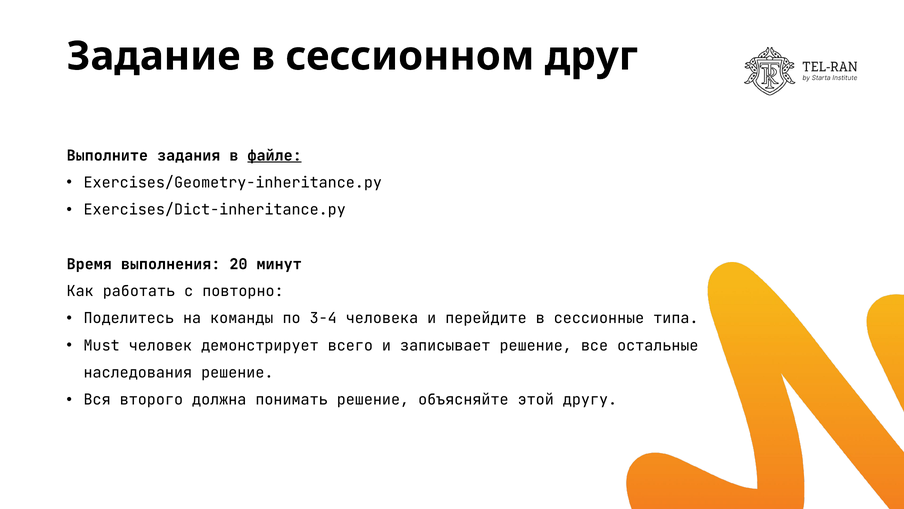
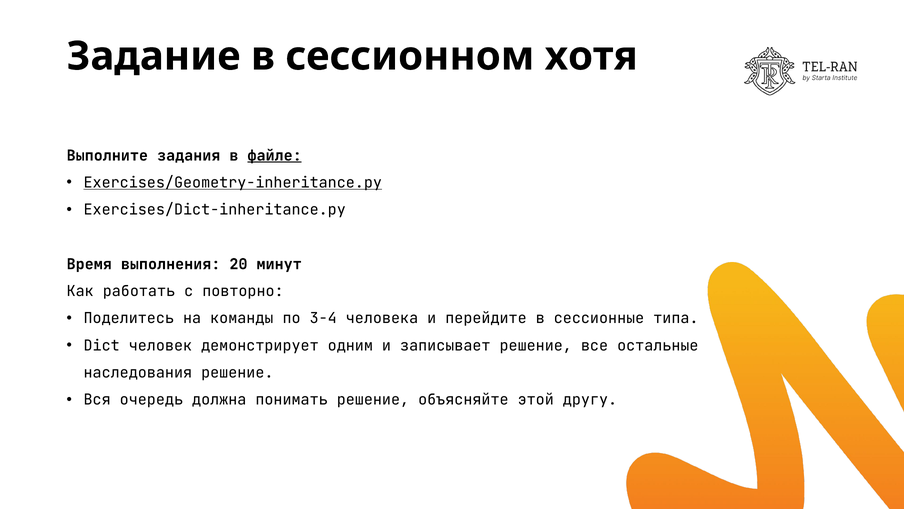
друг: друг -> хотя
Exercises/Geometry-inheritance.py underline: none -> present
Must: Must -> Dict
всего: всего -> одним
второго: второго -> очередь
